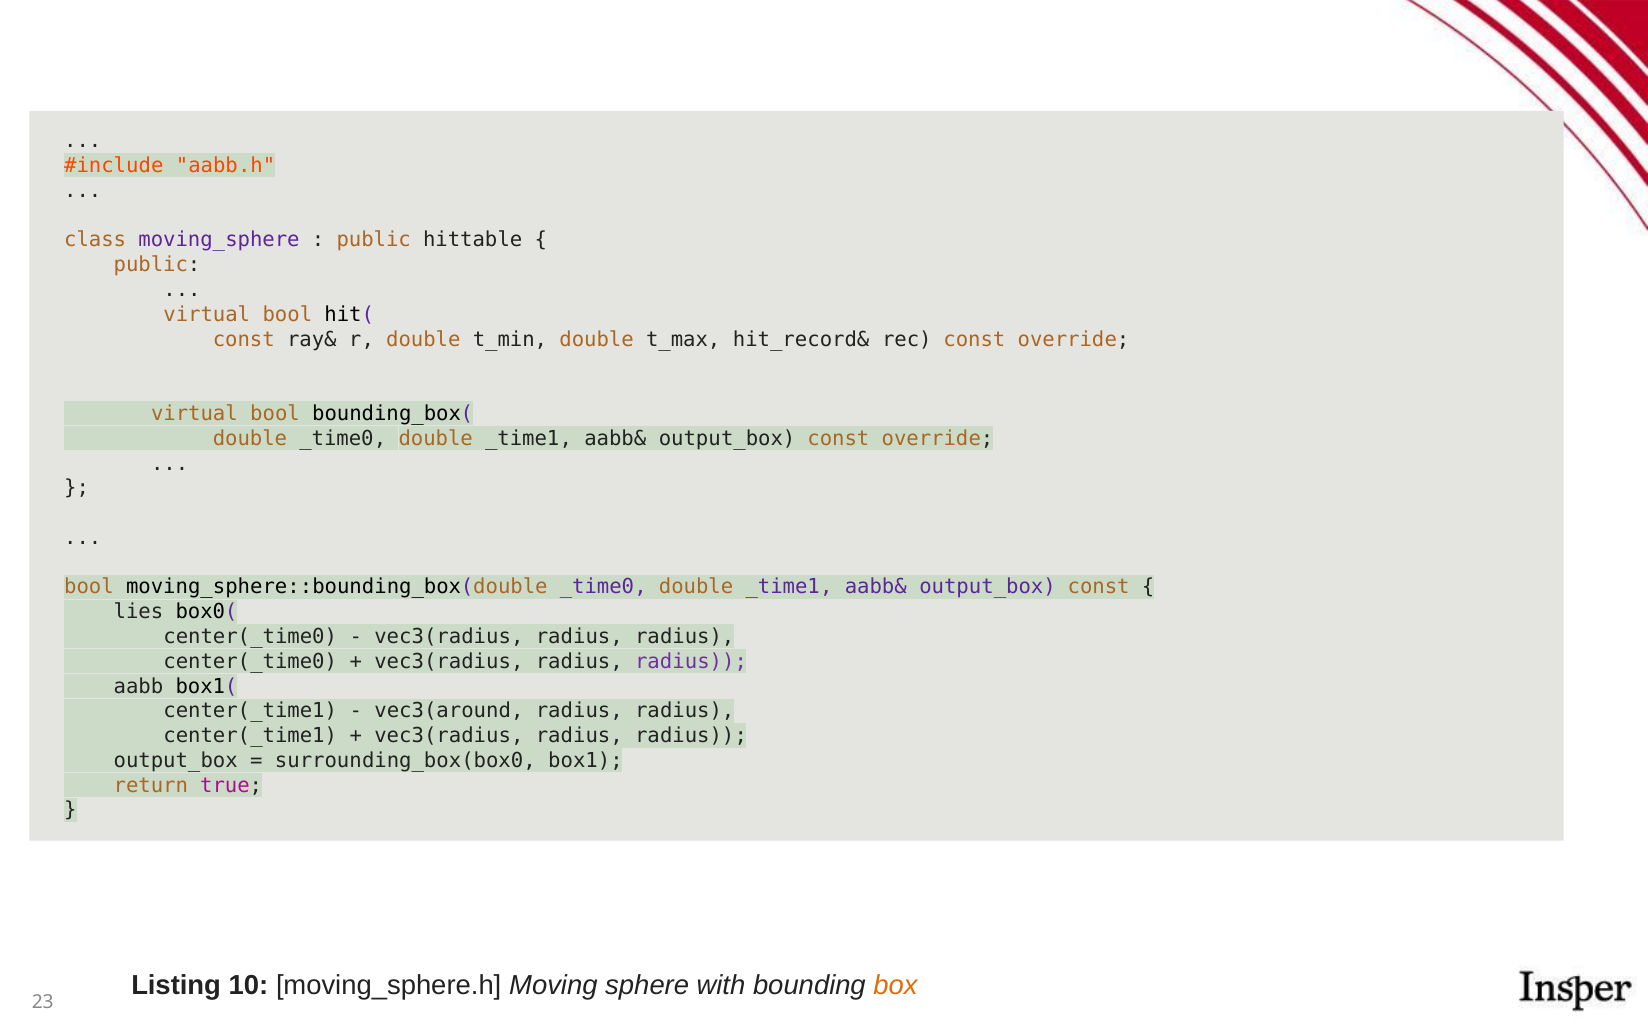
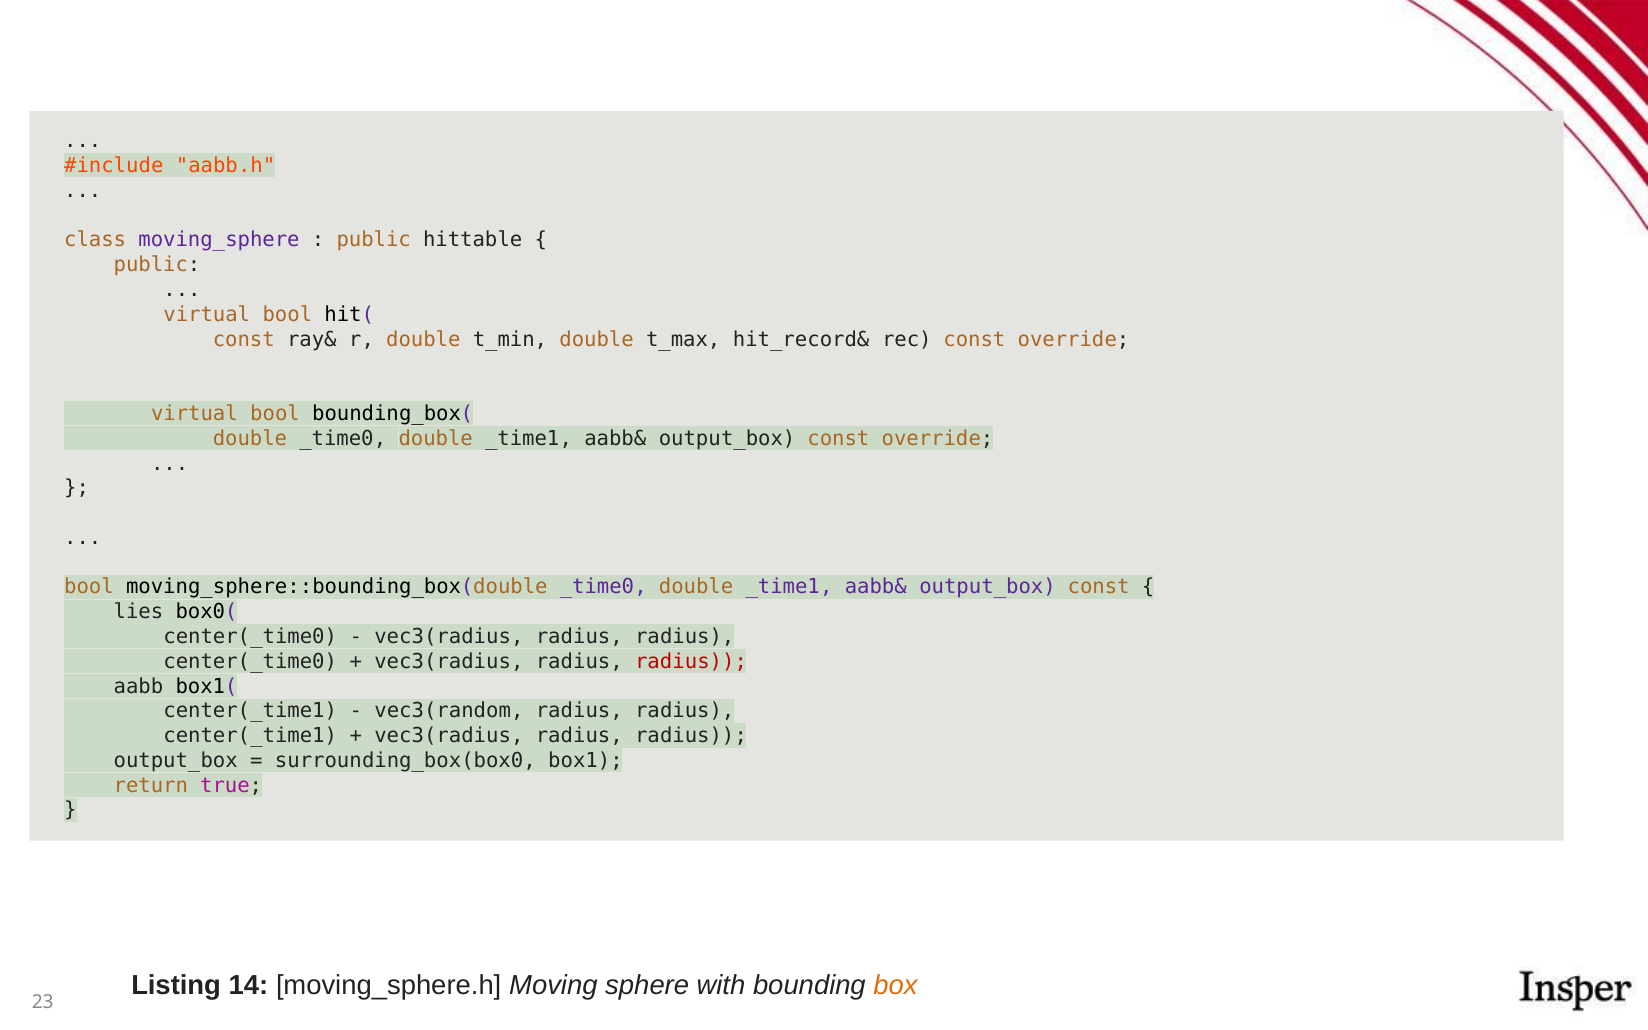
radius at (691, 661) colour: purple -> red
vec3(around: vec3(around -> vec3(random
10: 10 -> 14
